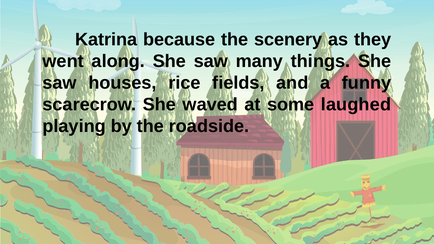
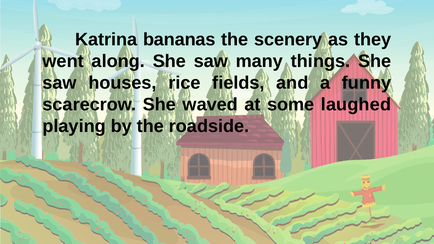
because: because -> bananas
